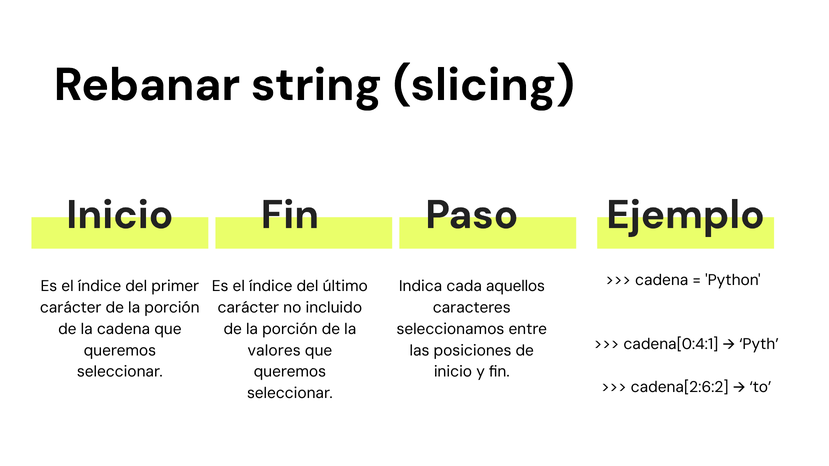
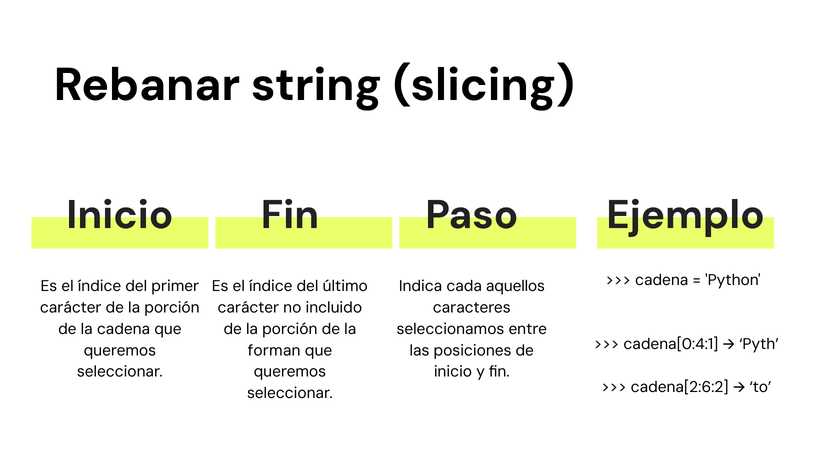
valores: valores -> forman
